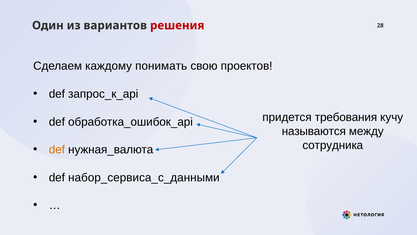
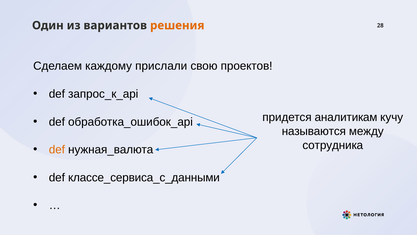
решения colour: red -> orange
понимать: понимать -> прислали
требования: требования -> аналитикам
набор_сервиса_с_данными: набор_сервиса_с_данными -> классе_сервиса_с_данными
